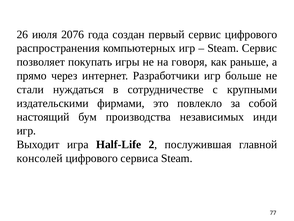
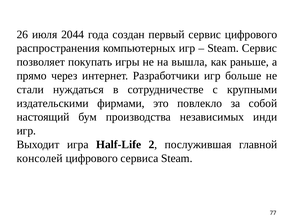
2076: 2076 -> 2044
говоря: говоря -> вышла
